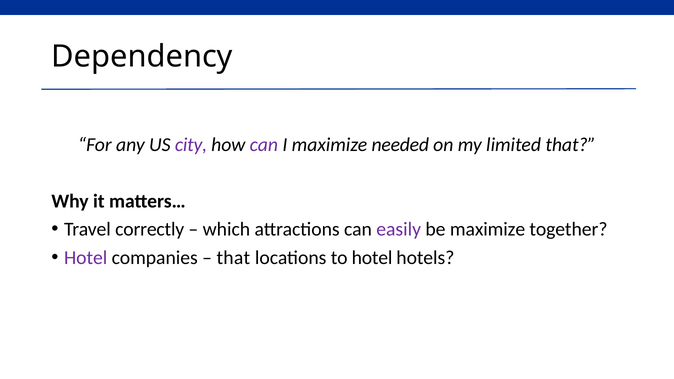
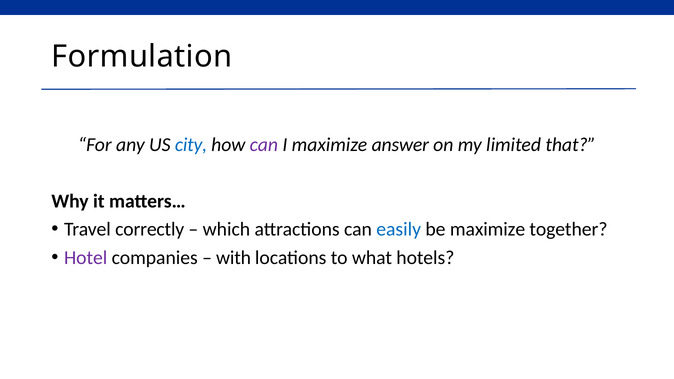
Dependency: Dependency -> Formulation
city colour: purple -> blue
needed: needed -> answer
easily colour: purple -> blue
that at (233, 258): that -> with
to hotel: hotel -> what
